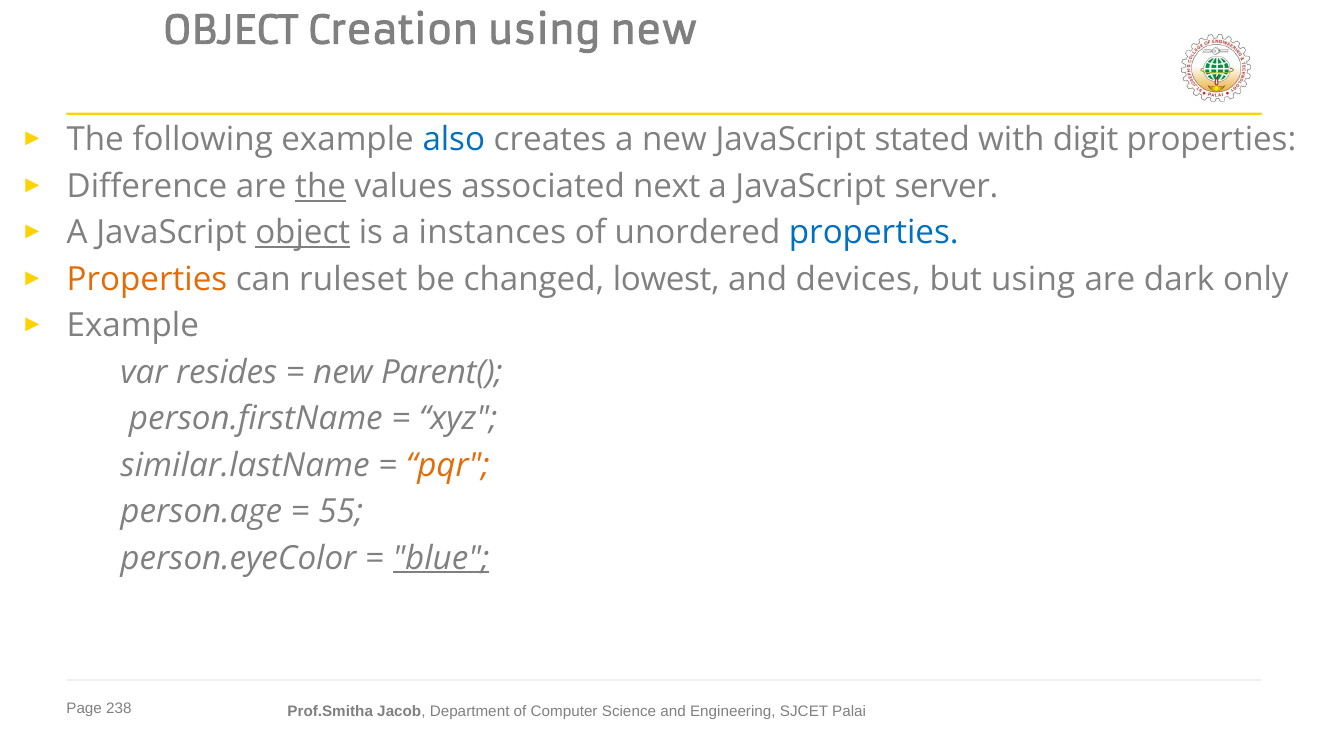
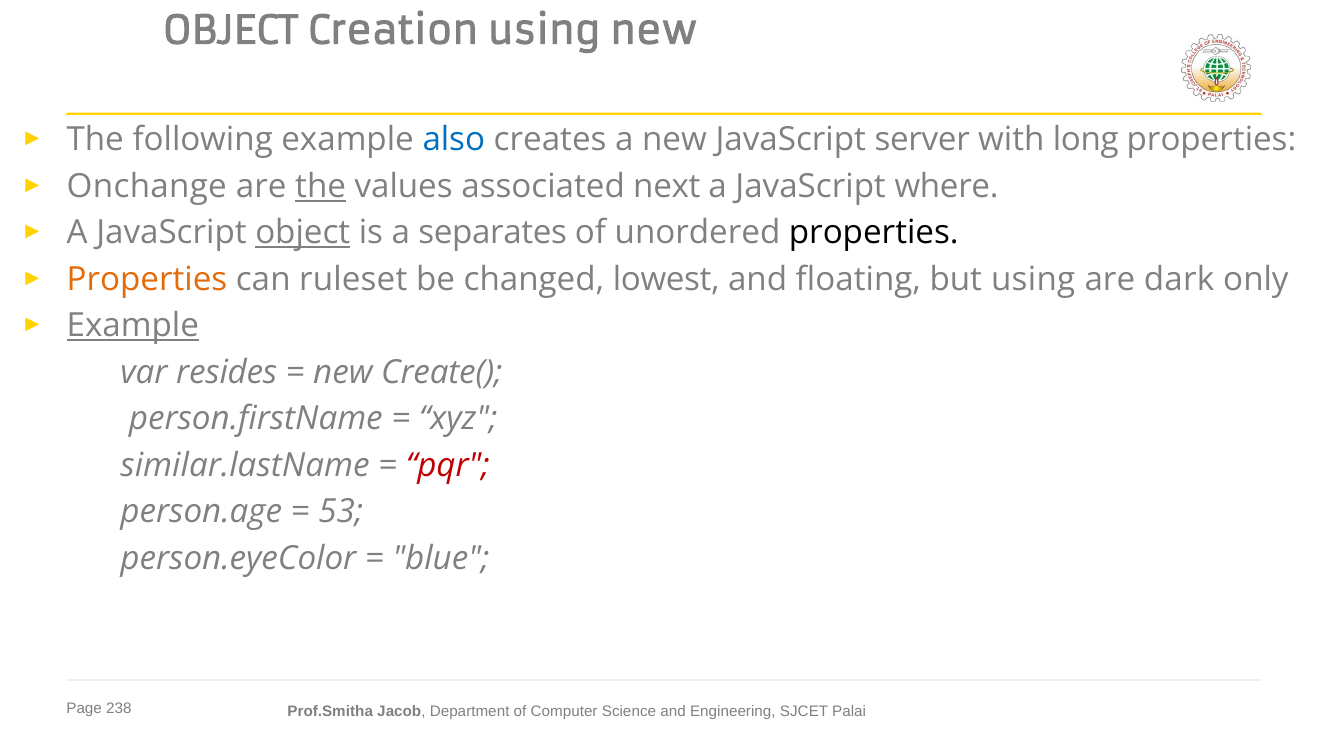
stated: stated -> server
digit: digit -> long
Difference: Difference -> Onchange
server: server -> where
instances: instances -> separates
properties at (874, 233) colour: blue -> black
devices: devices -> floating
Example at (133, 326) underline: none -> present
Parent(: Parent( -> Create(
pqr colour: orange -> red
55: 55 -> 53
blue underline: present -> none
